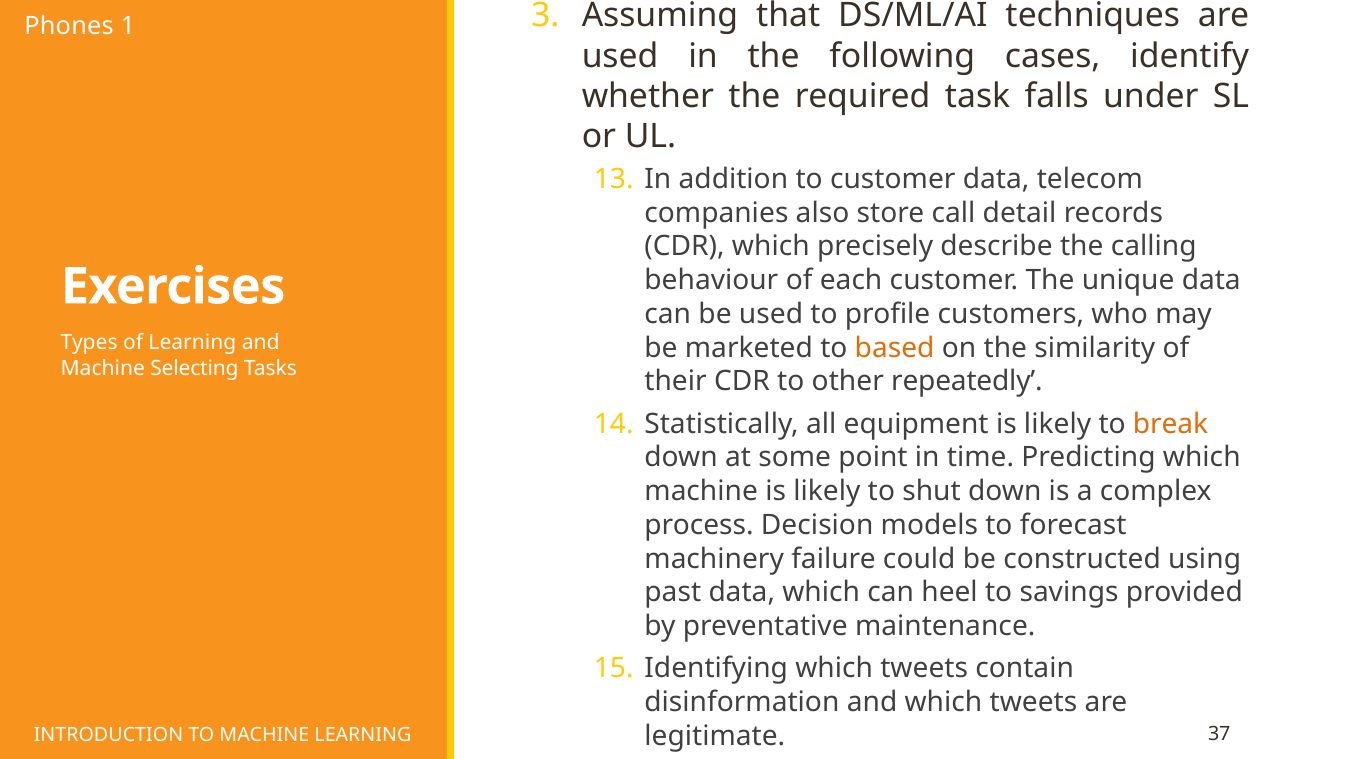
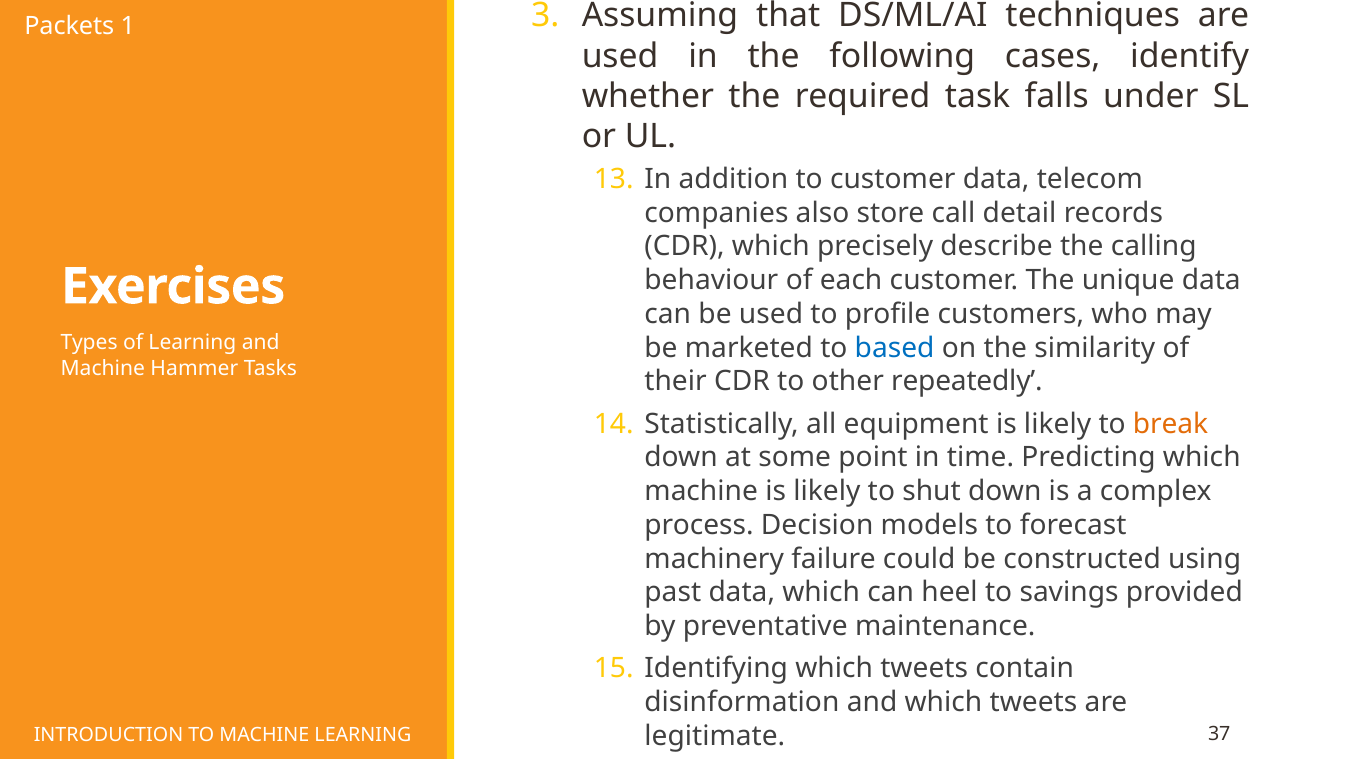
Phones: Phones -> Packets
based colour: orange -> blue
Selecting: Selecting -> Hammer
